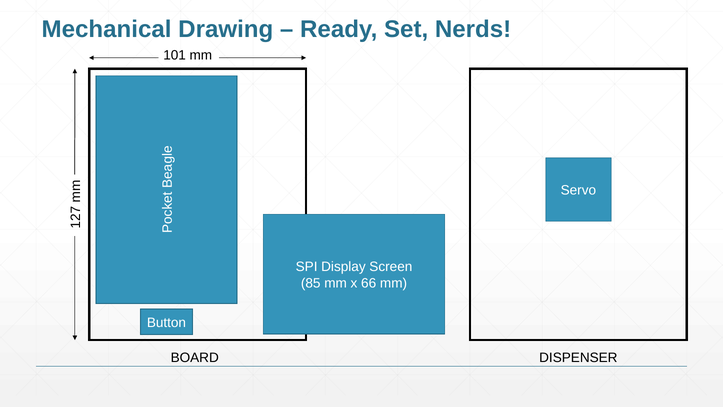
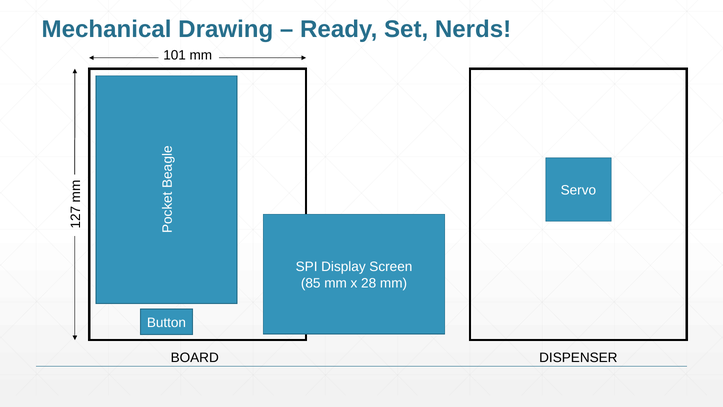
66: 66 -> 28
